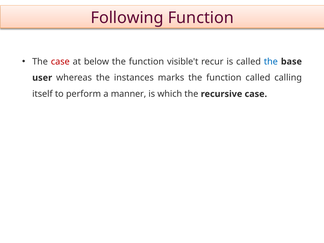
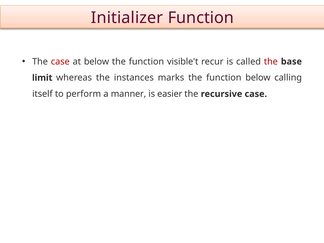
Following: Following -> Initializer
the at (271, 62) colour: blue -> red
user: user -> limit
function called: called -> below
which: which -> easier
